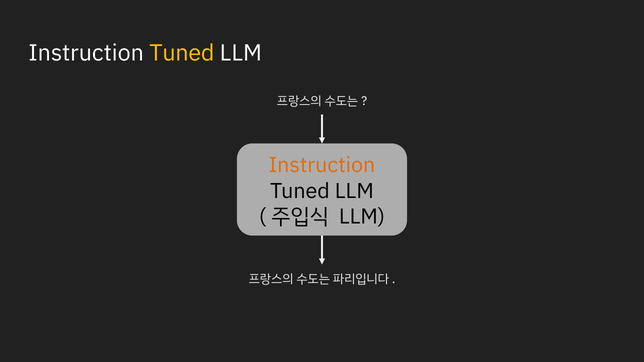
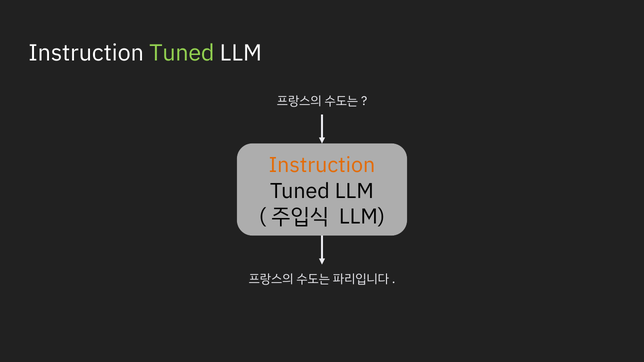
Tuned at (182, 53) colour: yellow -> light green
